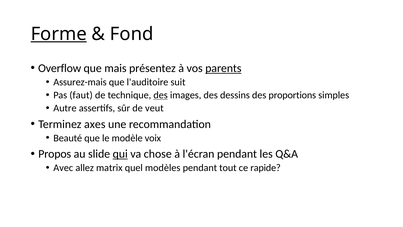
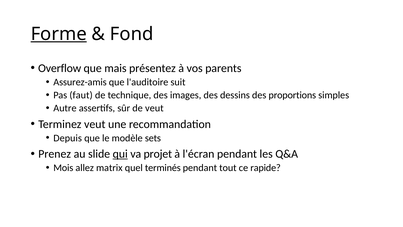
parents underline: present -> none
Assurez-mais: Assurez-mais -> Assurez-amis
des at (161, 95) underline: present -> none
Terminez axes: axes -> veut
Beauté: Beauté -> Depuis
voix: voix -> sets
Propos: Propos -> Prenez
chose: chose -> projet
Avec: Avec -> Mois
modèles: modèles -> terminés
